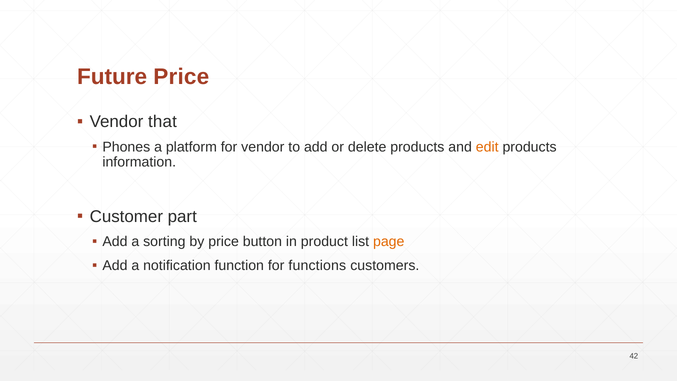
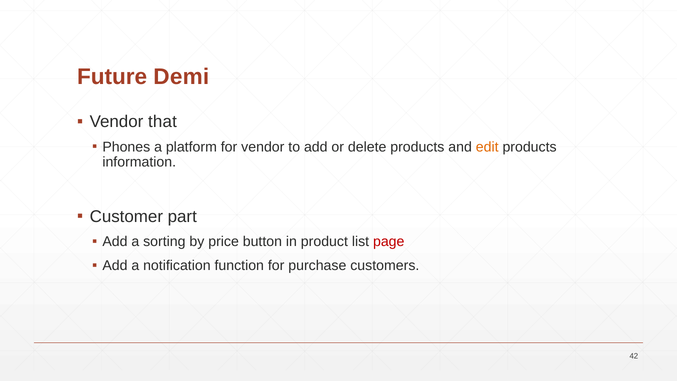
Future Price: Price -> Demi
page colour: orange -> red
functions: functions -> purchase
